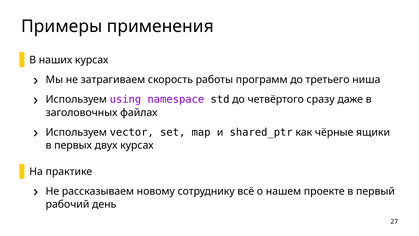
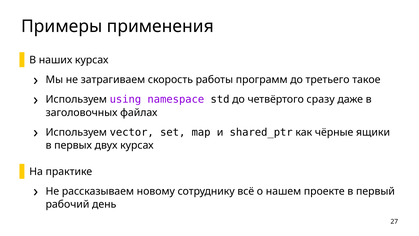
ниша: ниша -> такое
